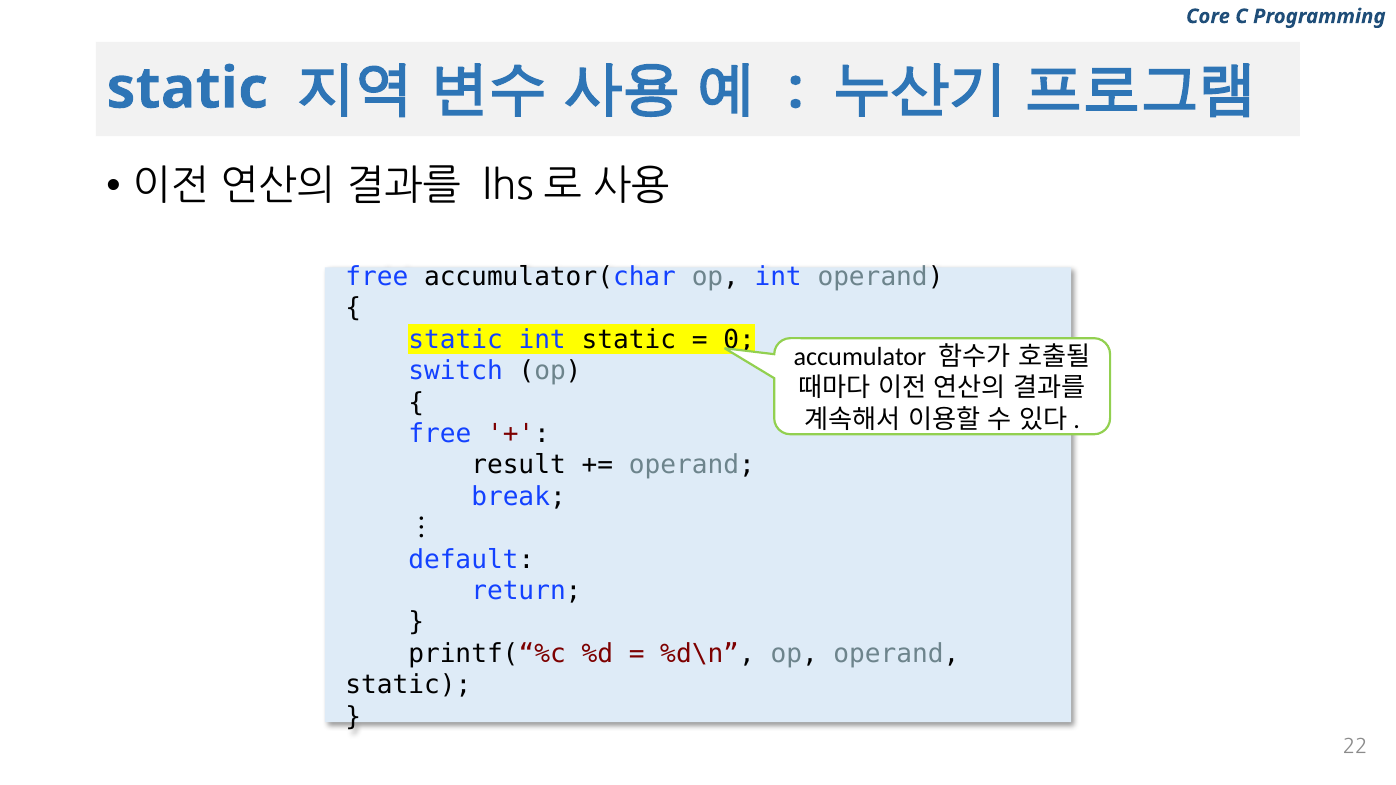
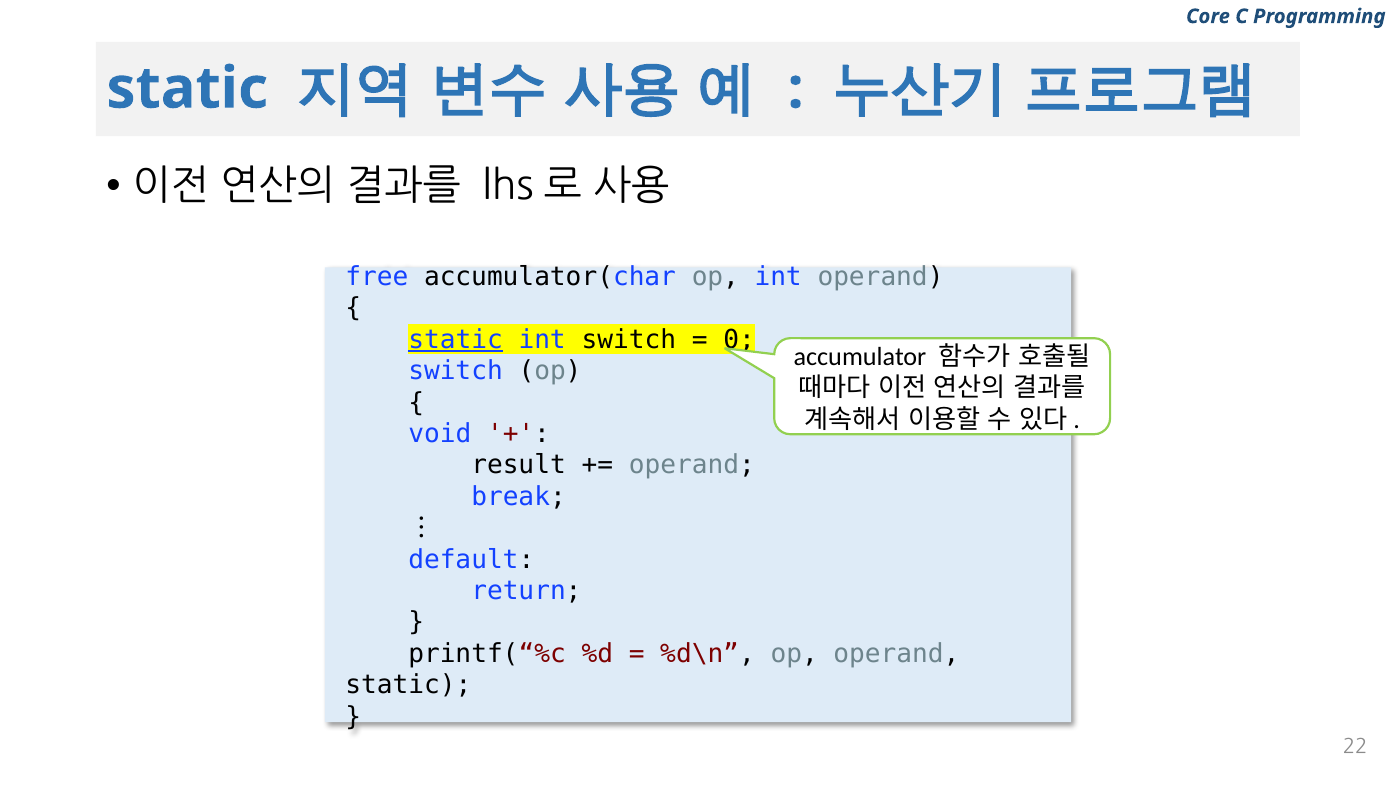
static at (456, 340) underline: none -> present
int static: static -> switch
free at (440, 434): free -> void
